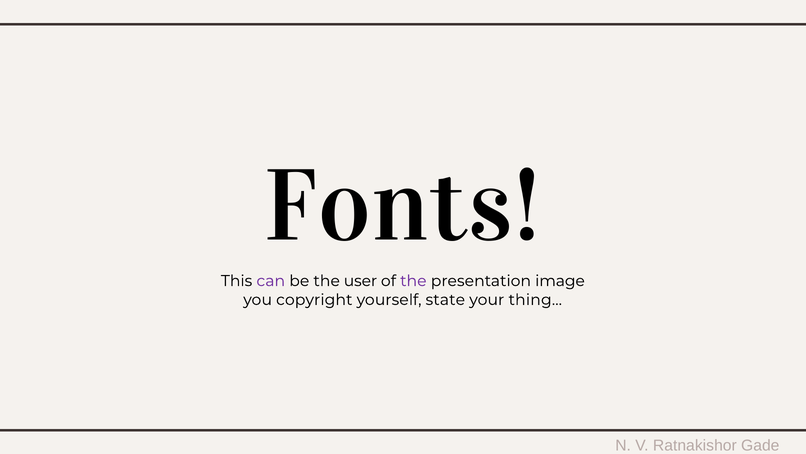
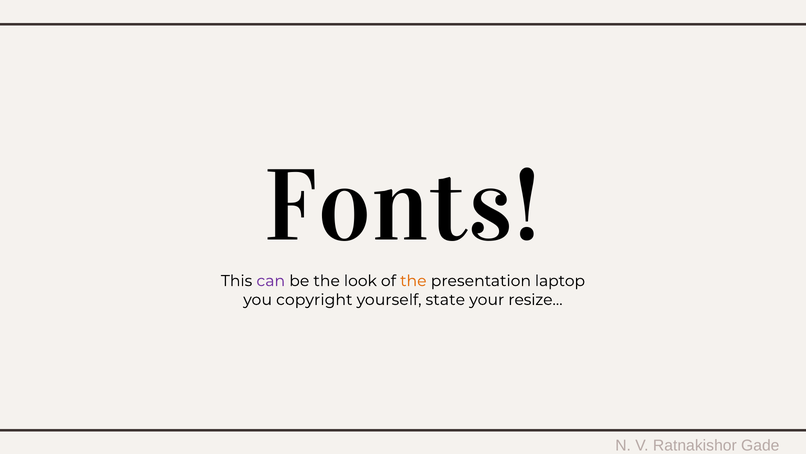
user: user -> look
the at (413, 281) colour: purple -> orange
image: image -> laptop
thing…: thing… -> resize…
